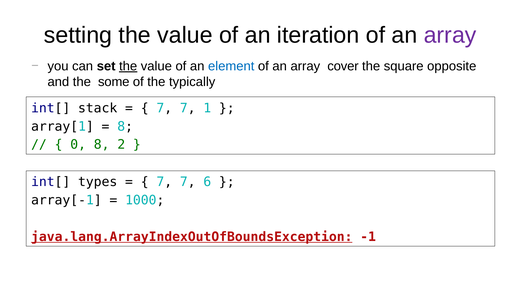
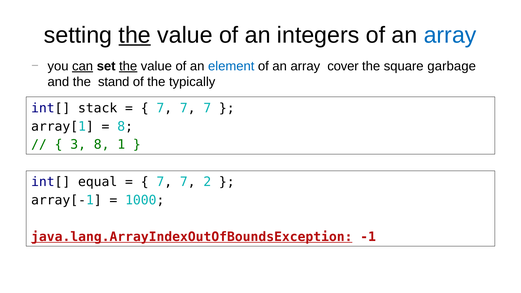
the at (135, 35) underline: none -> present
iteration: iteration -> integers
array at (450, 35) colour: purple -> blue
can underline: none -> present
opposite: opposite -> garbage
some: some -> stand
7 7 1: 1 -> 7
0: 0 -> 3
2: 2 -> 1
types: types -> equal
6: 6 -> 2
